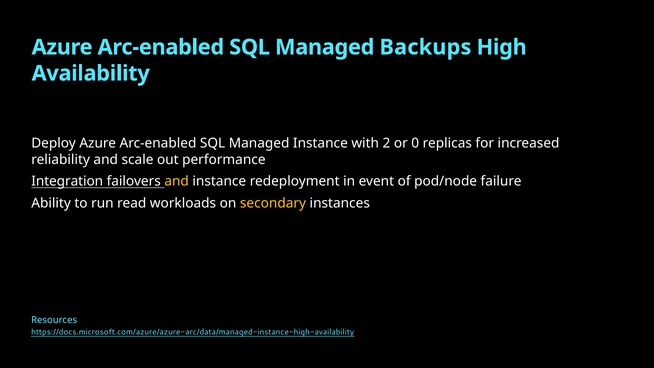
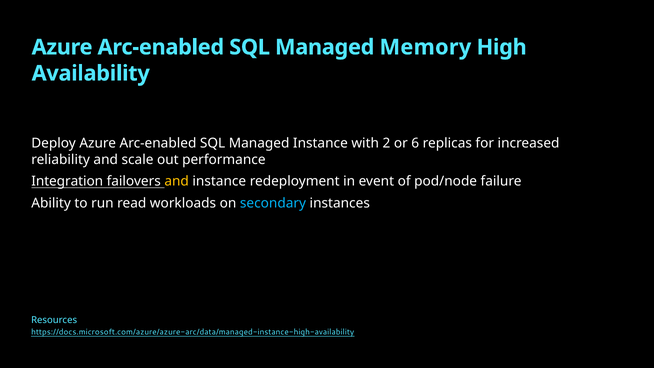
Backups: Backups -> Memory
0: 0 -> 6
secondary colour: yellow -> light blue
